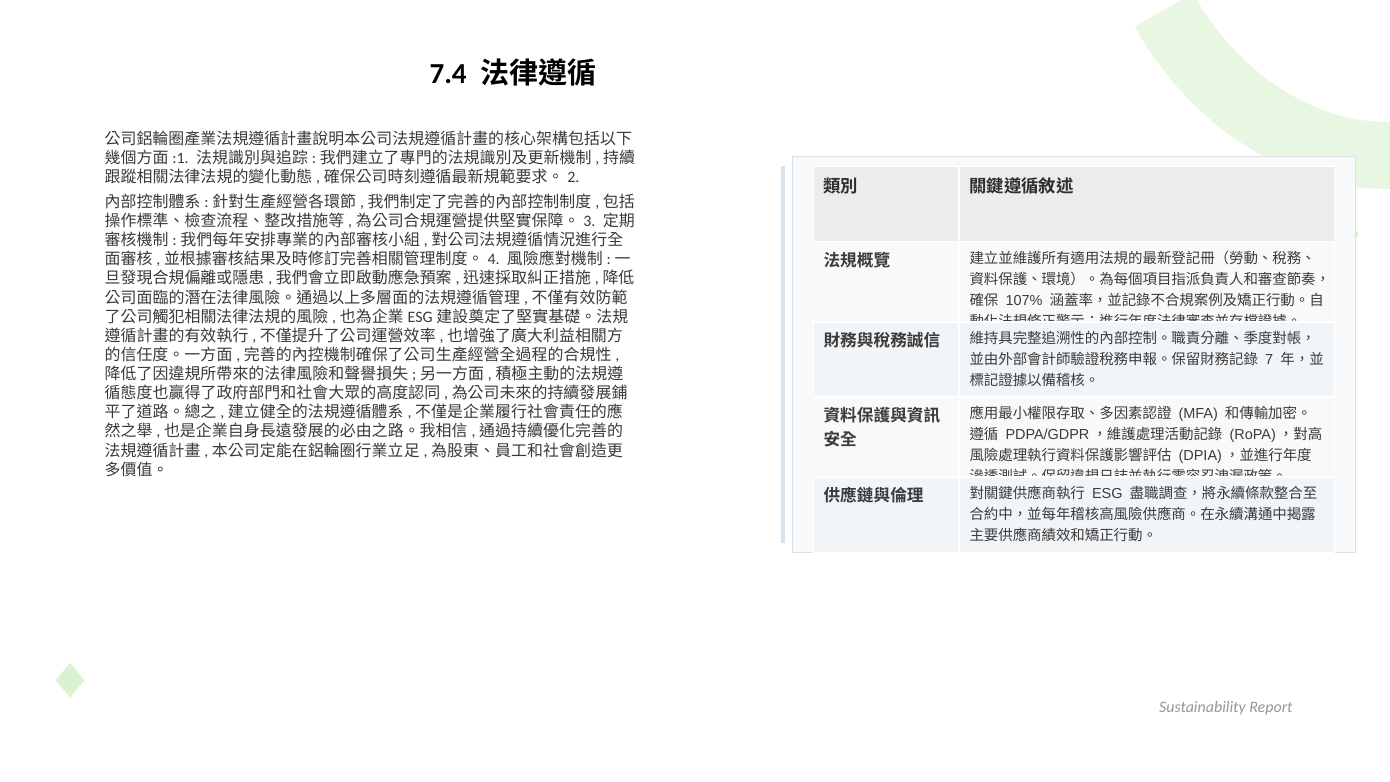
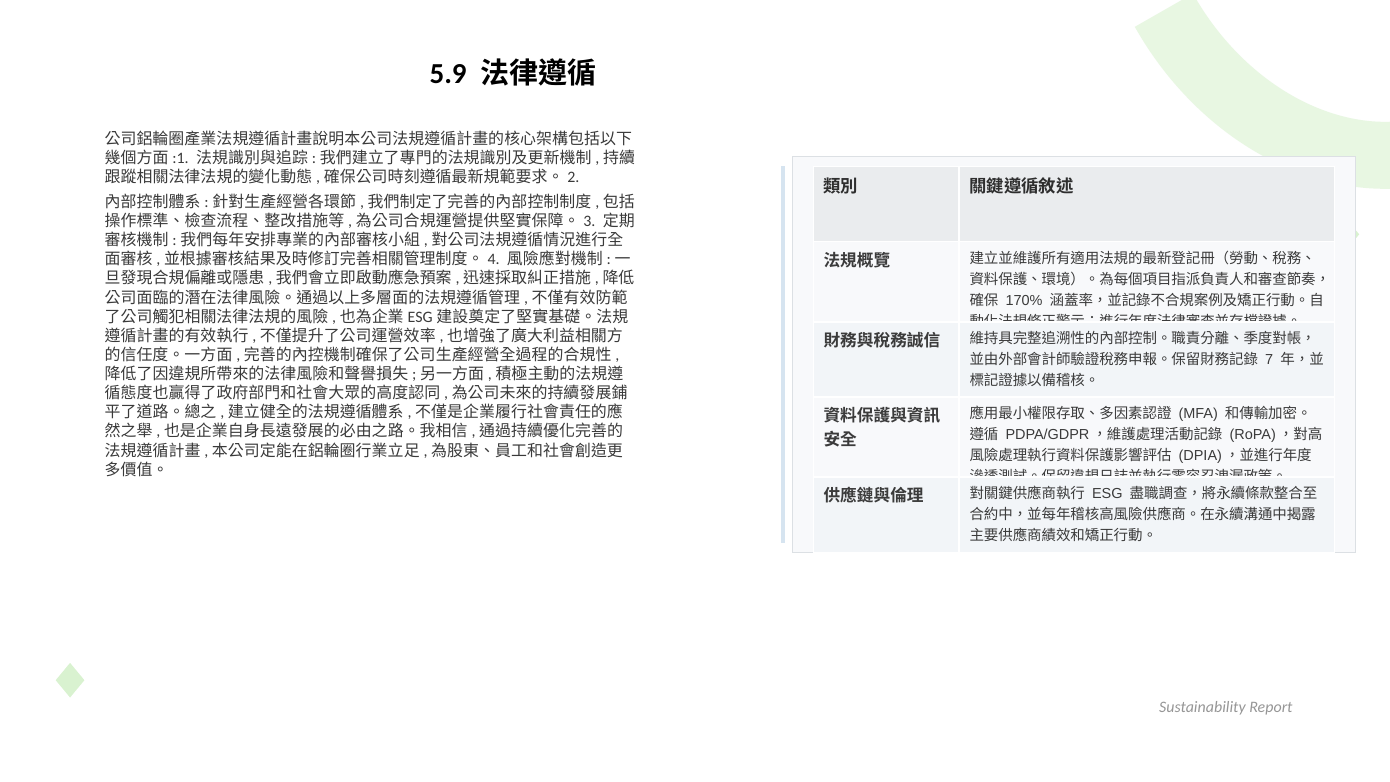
7.4: 7.4 -> 5.9
107%: 107% -> 170%
